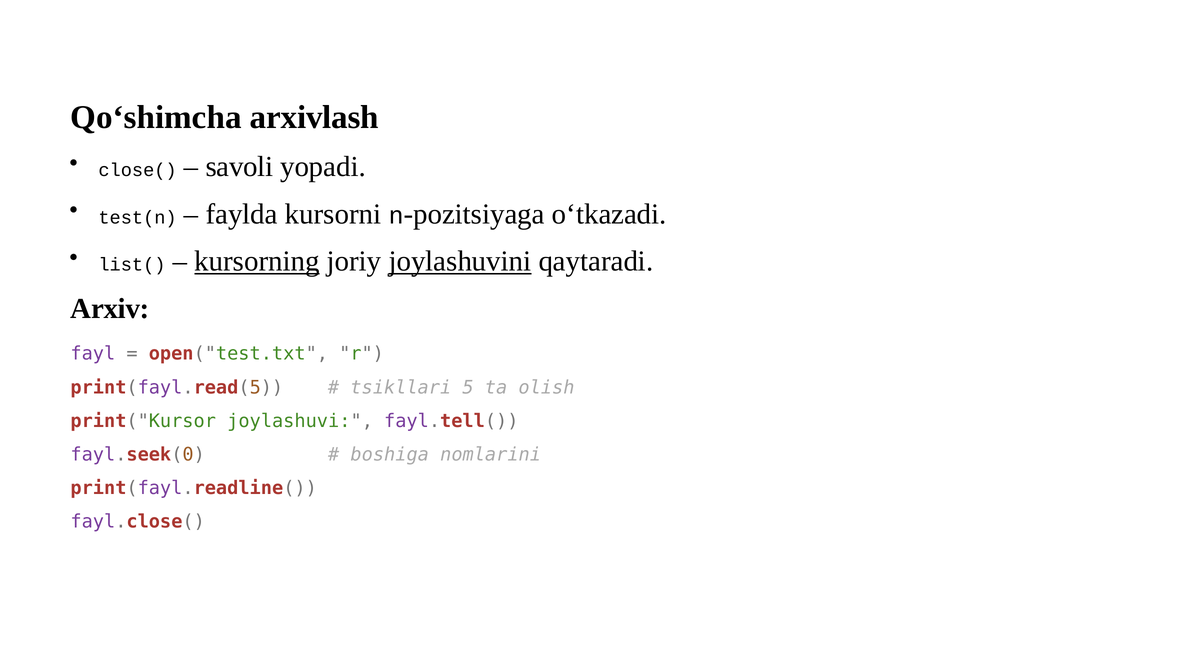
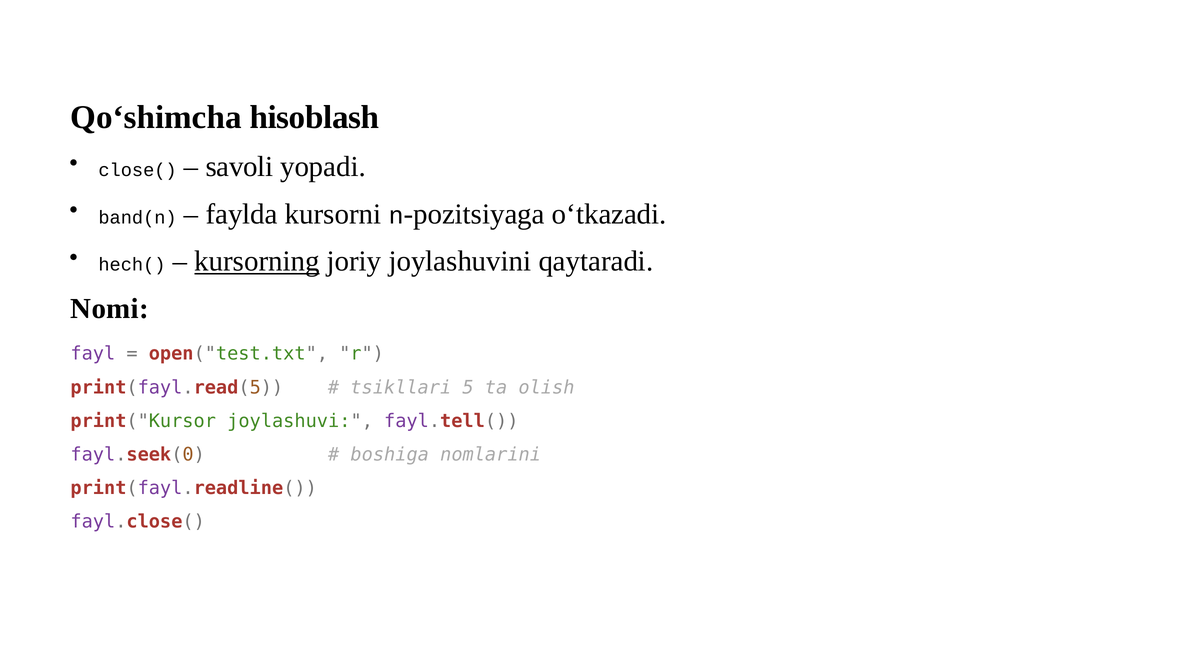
arxivlash: arxivlash -> hisoblash
test(n: test(n -> band(n
list(: list( -> hech(
joylashuvini underline: present -> none
Arxiv: Arxiv -> Nomi
